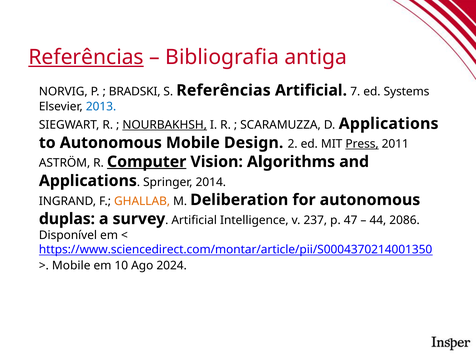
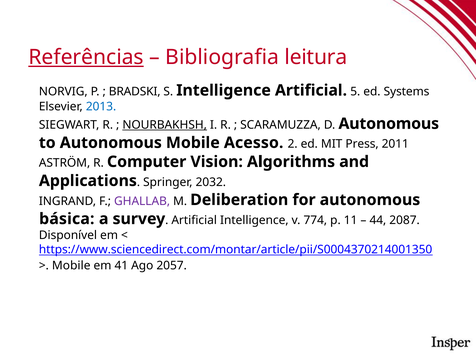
antiga: antiga -> leitura
S Referências: Referências -> Intelligence
7: 7 -> 5
D Applications: Applications -> Autonomous
Design: Design -> Acesso
Press underline: present -> none
Computer underline: present -> none
2014: 2014 -> 2032
GHALLAB colour: orange -> purple
duplas: duplas -> básica
237: 237 -> 774
47: 47 -> 11
2086: 2086 -> 2087
10: 10 -> 41
2024: 2024 -> 2057
